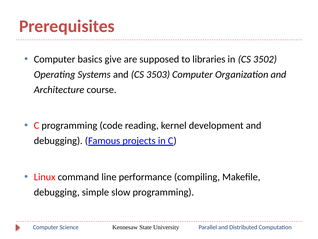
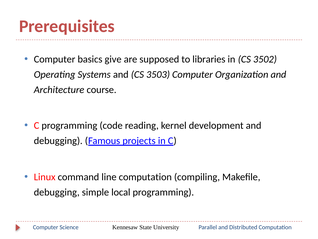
line performance: performance -> computation
slow: slow -> local
